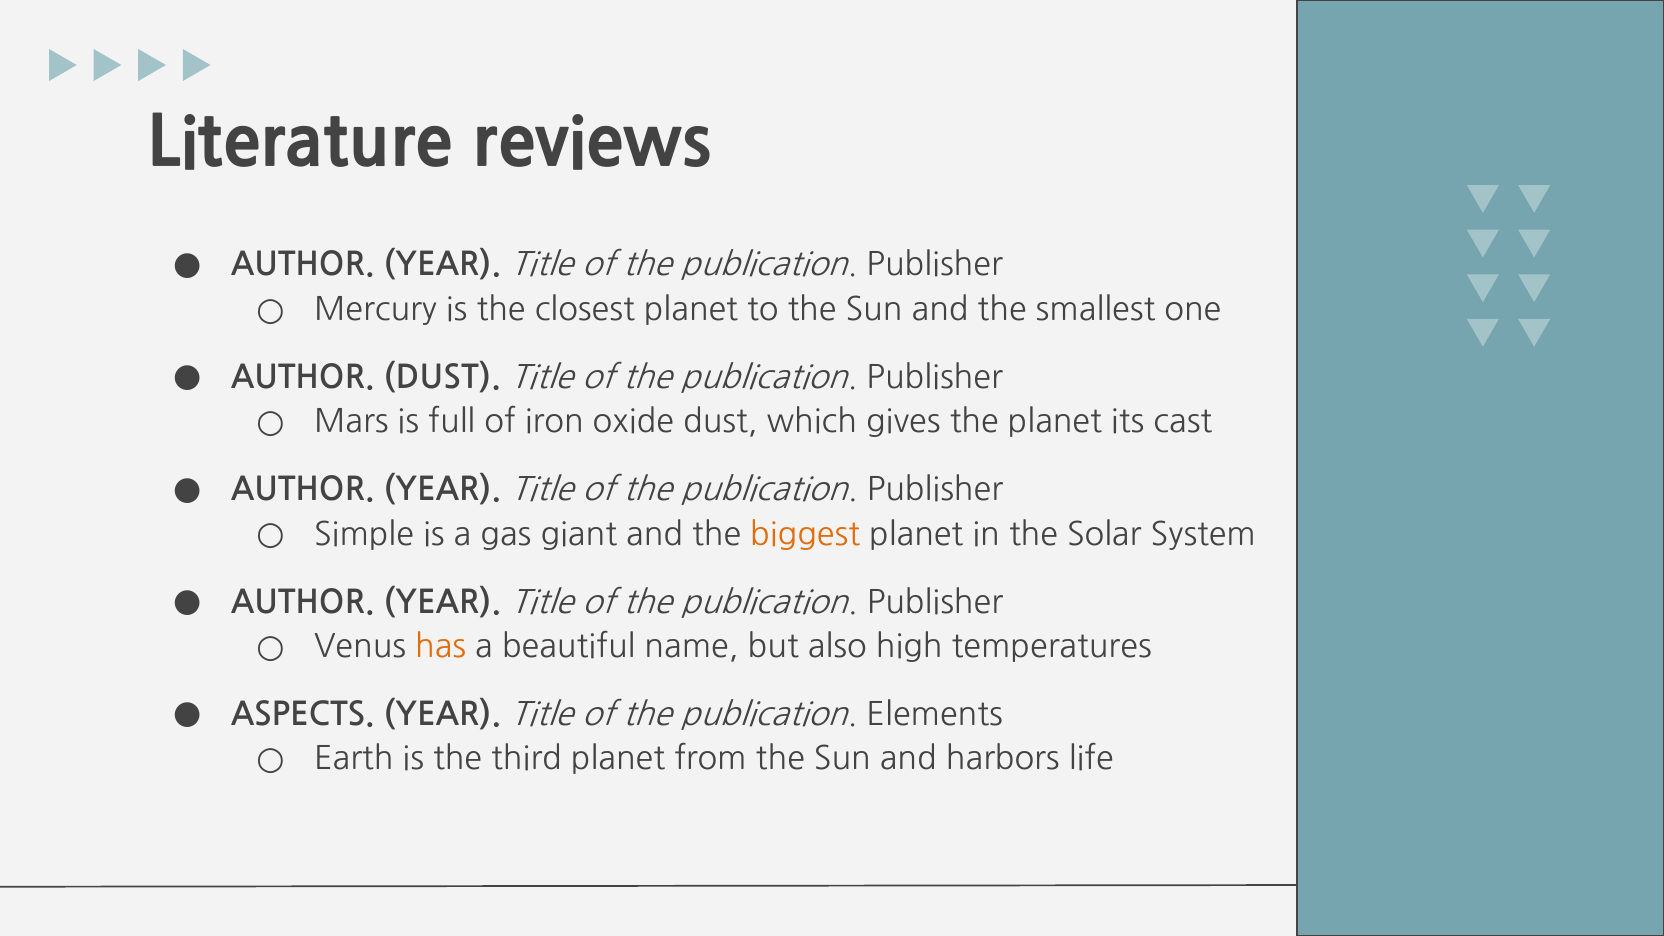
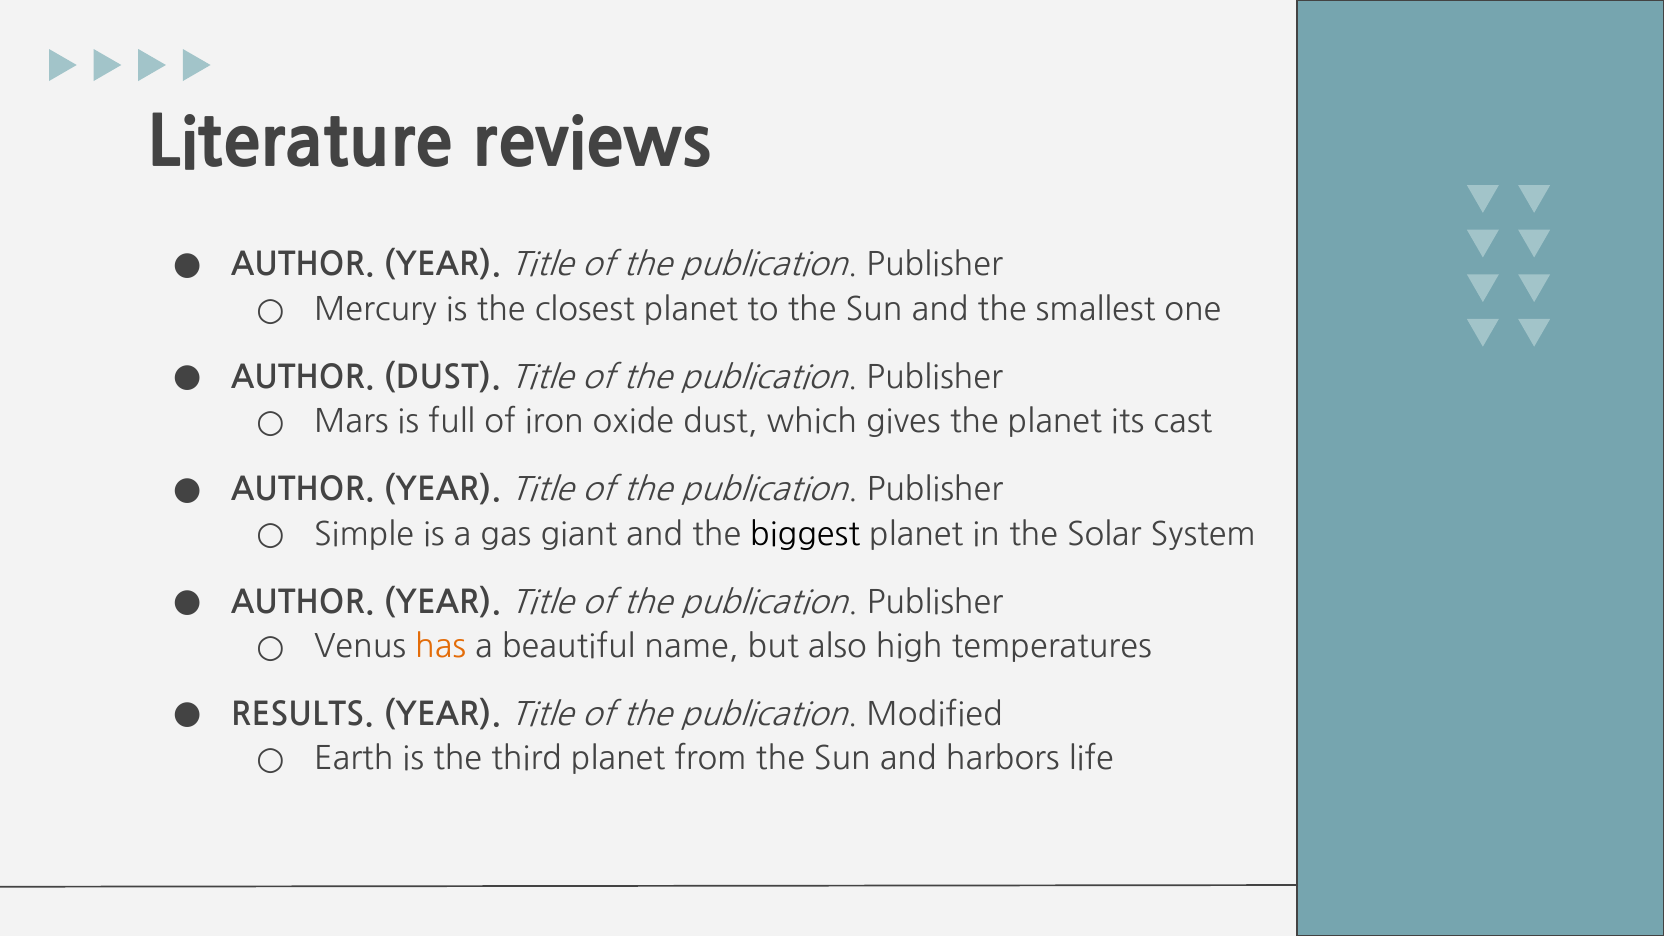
biggest colour: orange -> black
ASPECTS: ASPECTS -> RESULTS
Elements: Elements -> Modified
